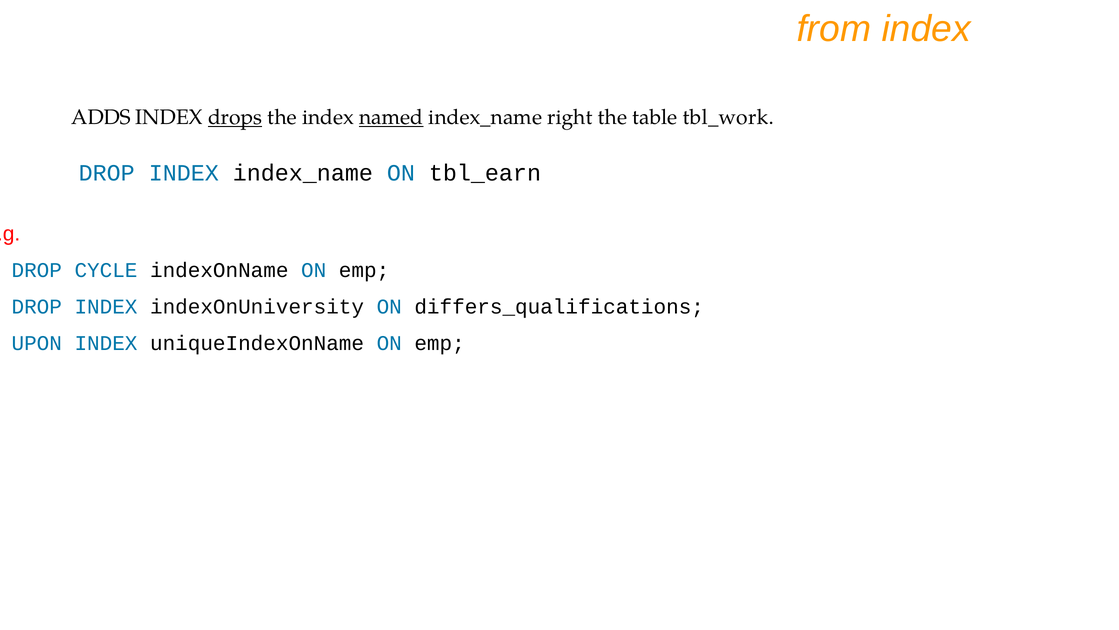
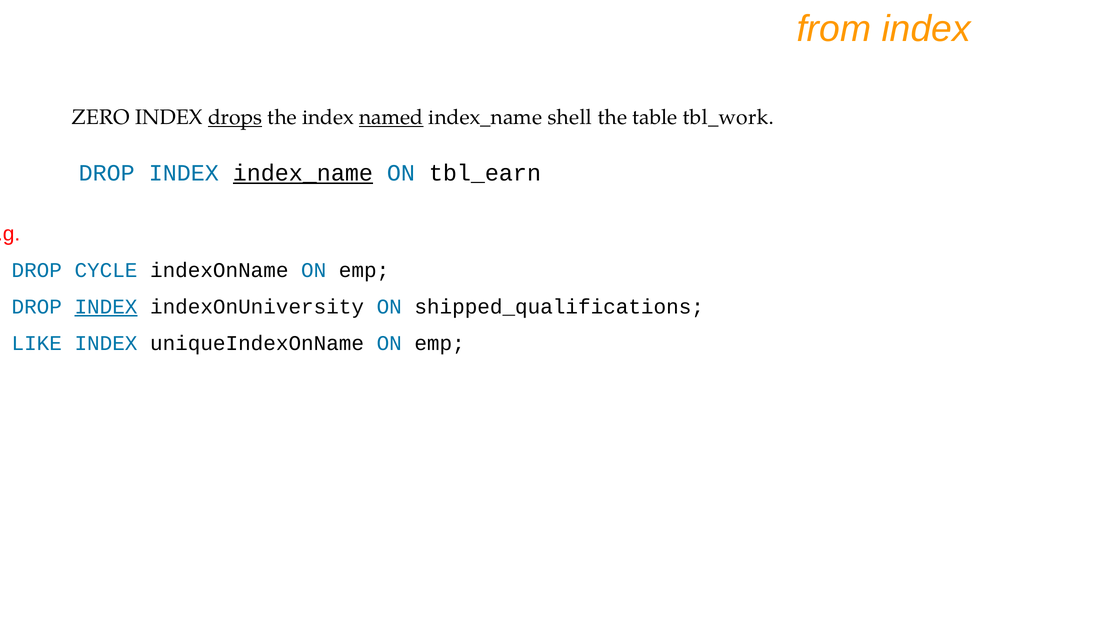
ADDS: ADDS -> ZERO
right: right -> shell
index_name at (303, 173) underline: none -> present
INDEX at (106, 306) underline: none -> present
differs_qualifications: differs_qualifications -> shipped_qualifications
UPON: UPON -> LIKE
